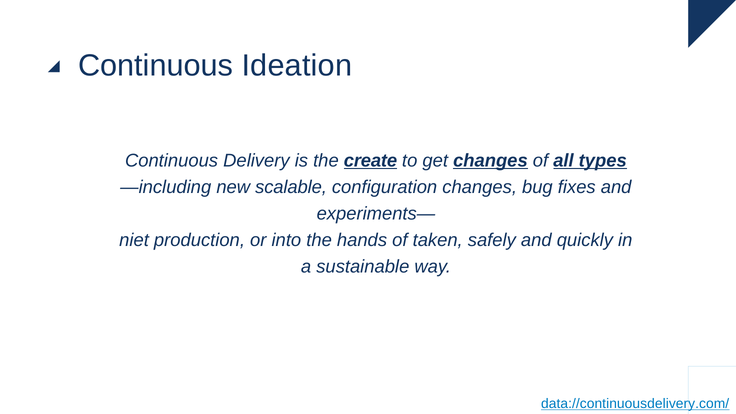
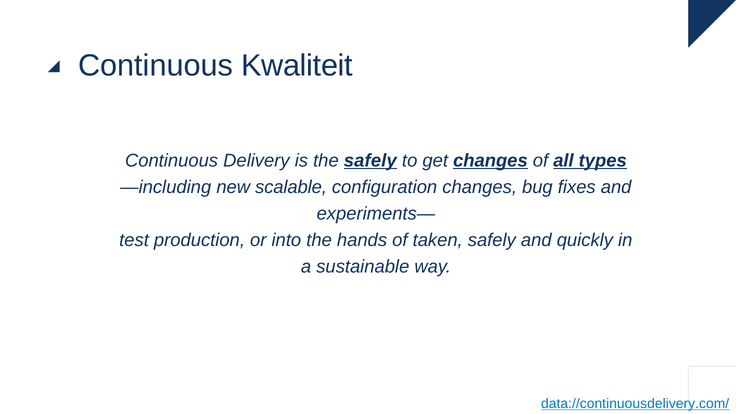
Ideation: Ideation -> Kwaliteit
the create: create -> safely
niet: niet -> test
